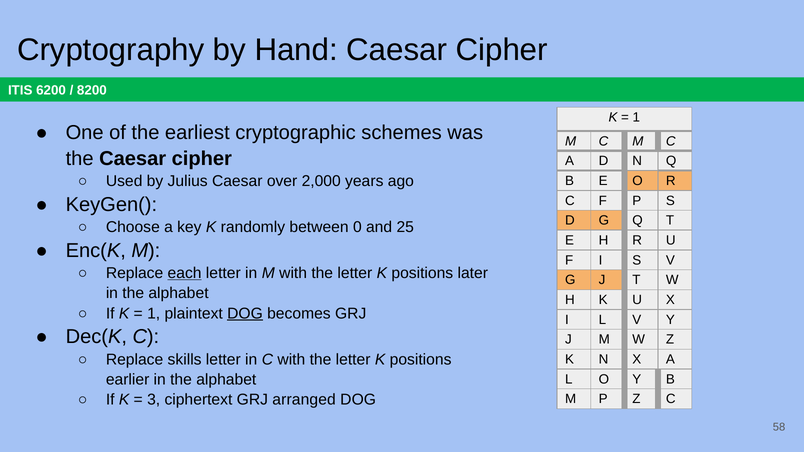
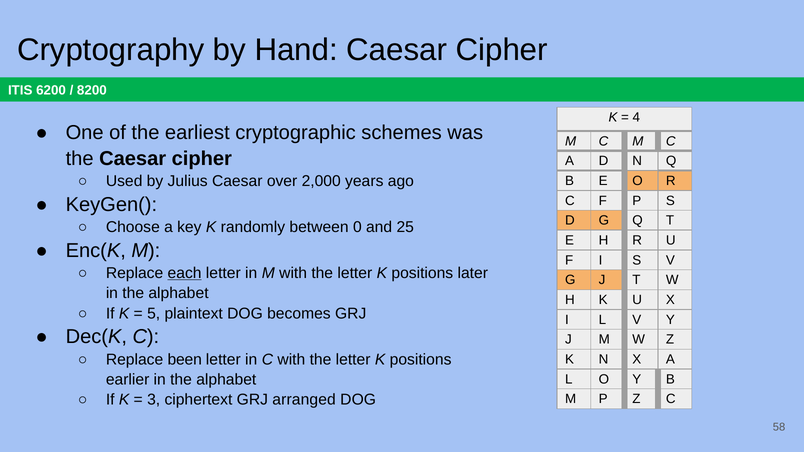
1 at (636, 118): 1 -> 4
1 at (154, 314): 1 -> 5
DOG at (245, 314) underline: present -> none
skills: skills -> been
